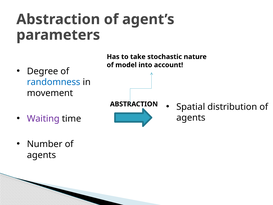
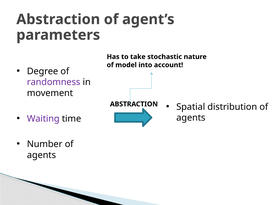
randomness colour: blue -> purple
